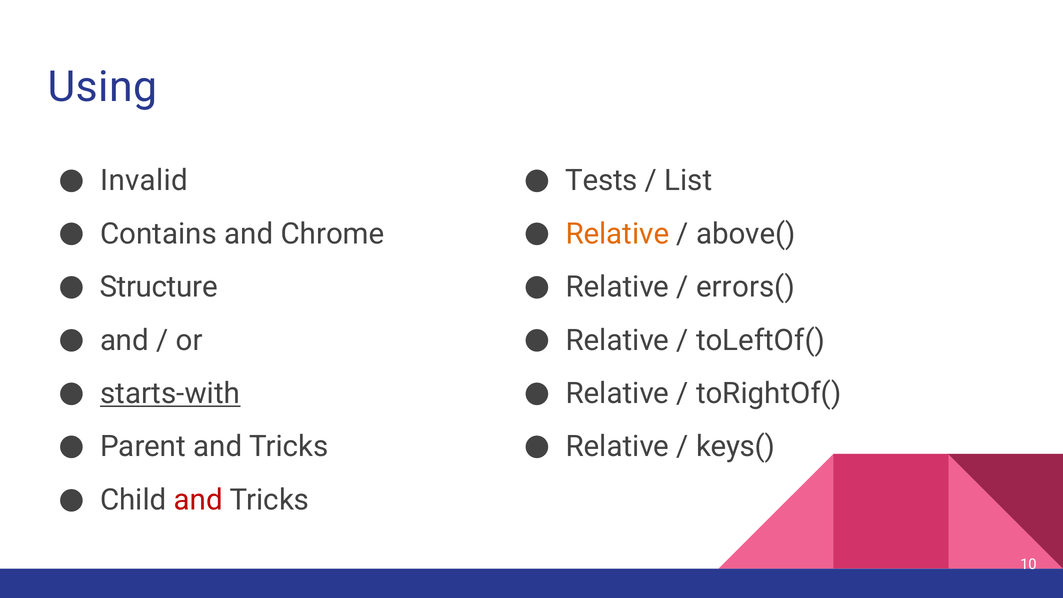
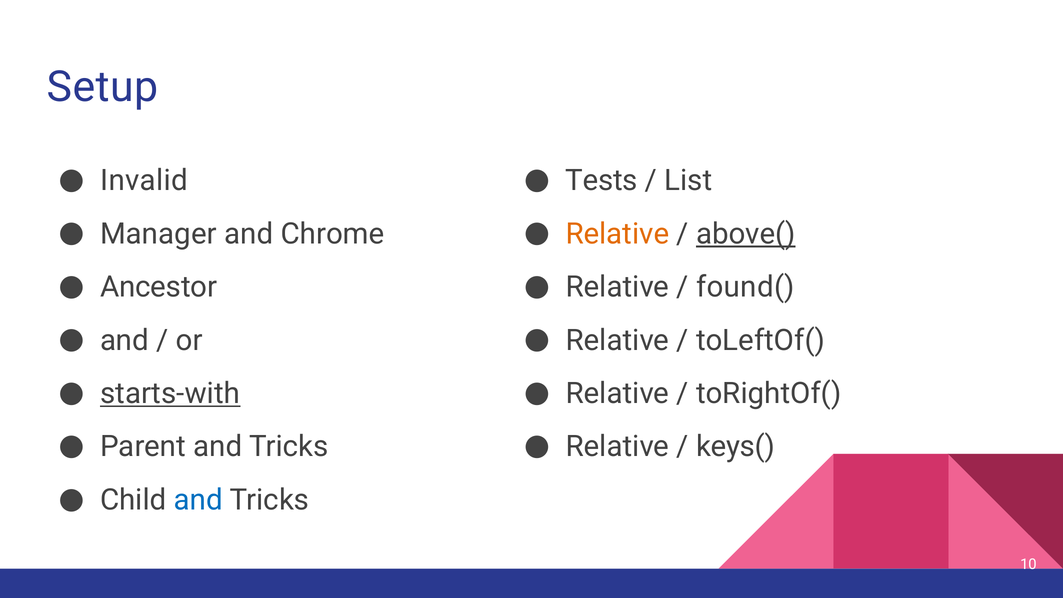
Using: Using -> Setup
Contains: Contains -> Manager
above( underline: none -> present
Structure: Structure -> Ancestor
errors(: errors( -> found(
and at (198, 500) colour: red -> blue
